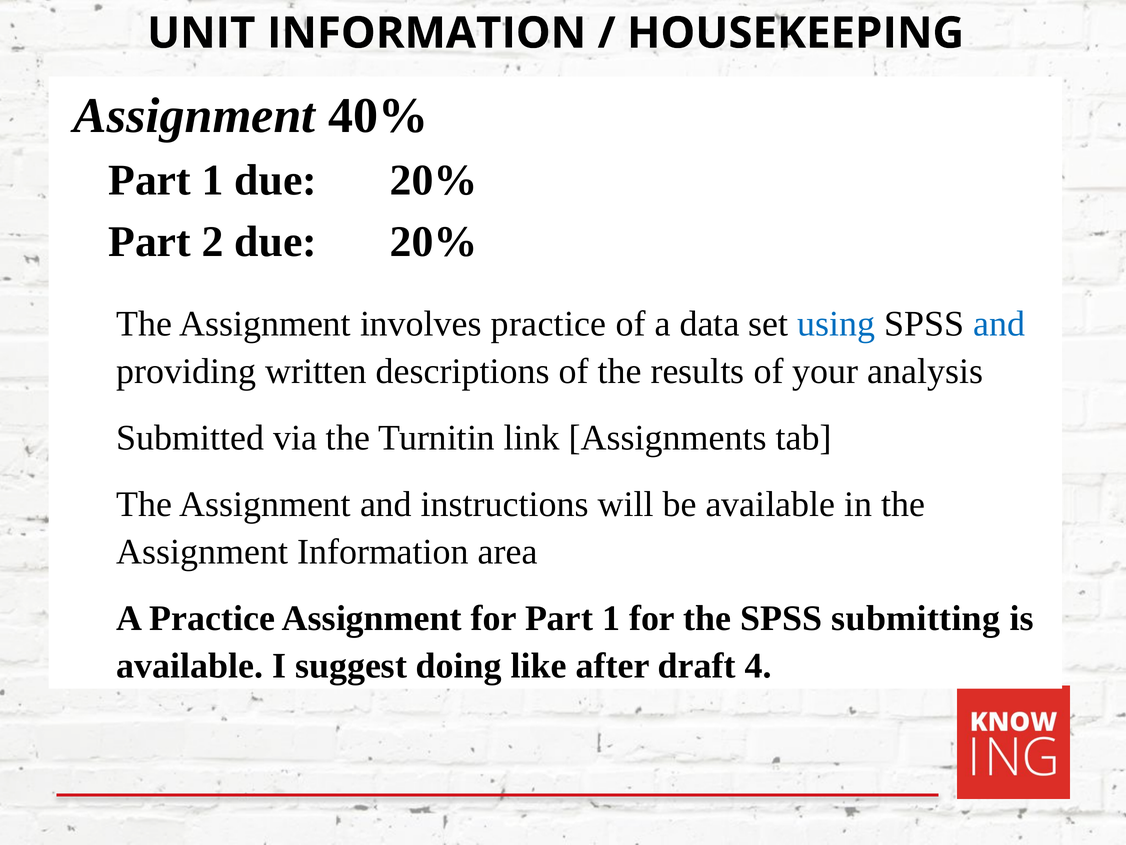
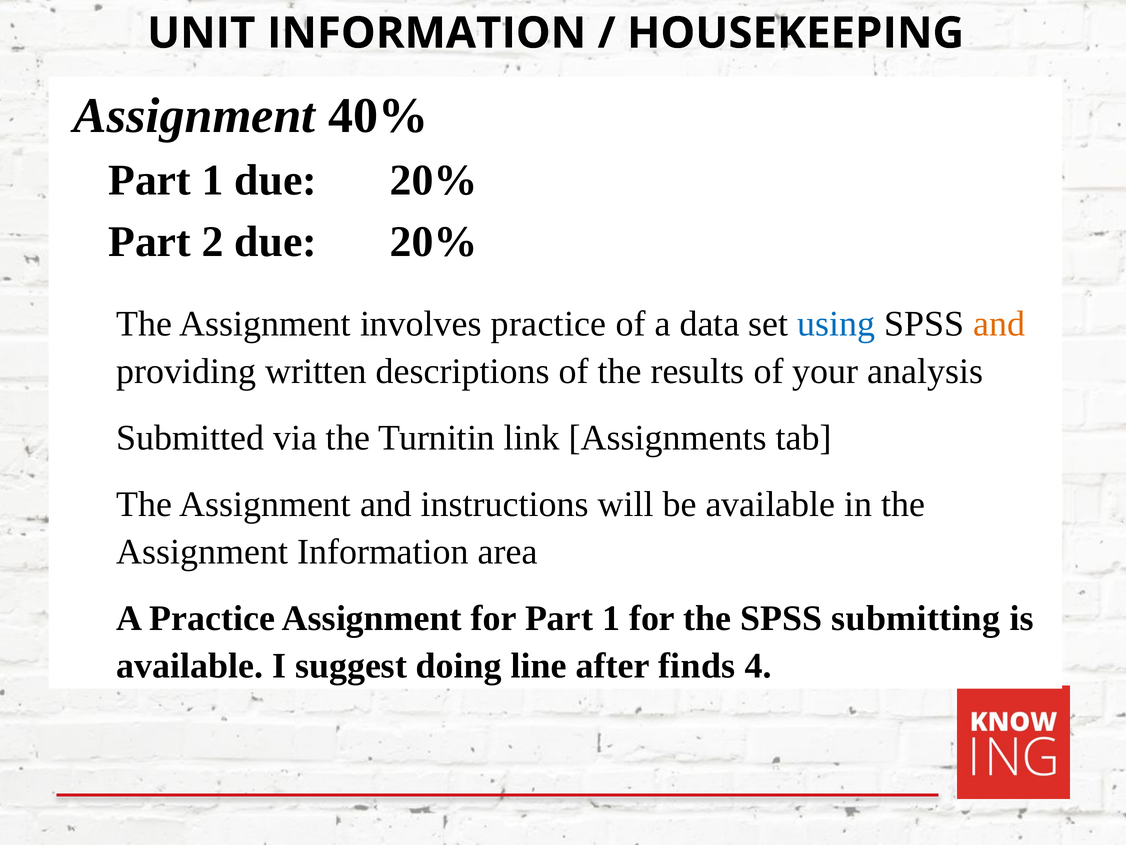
and at (999, 324) colour: blue -> orange
like: like -> line
draft: draft -> finds
